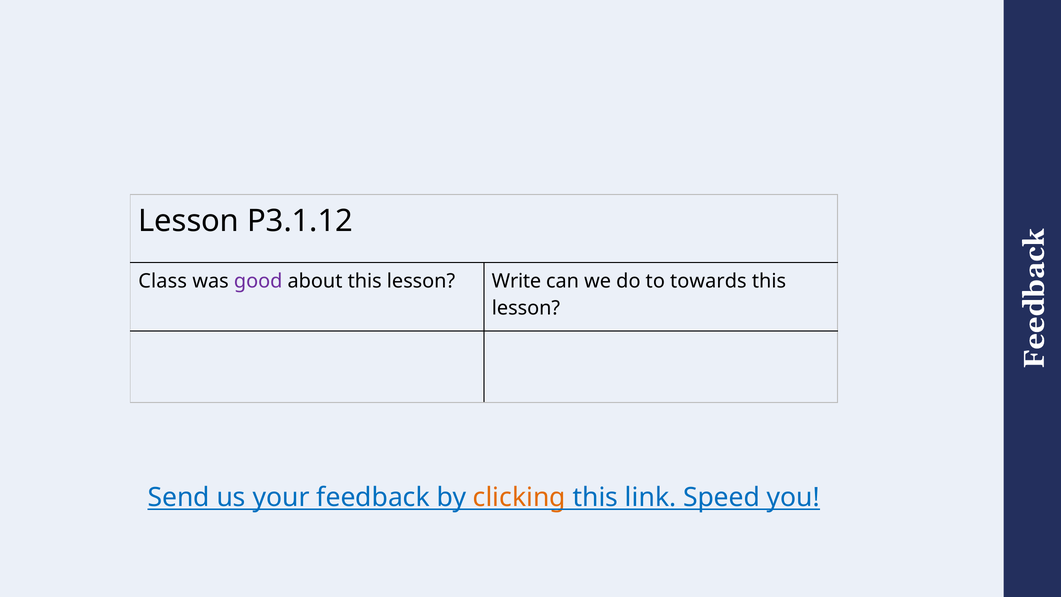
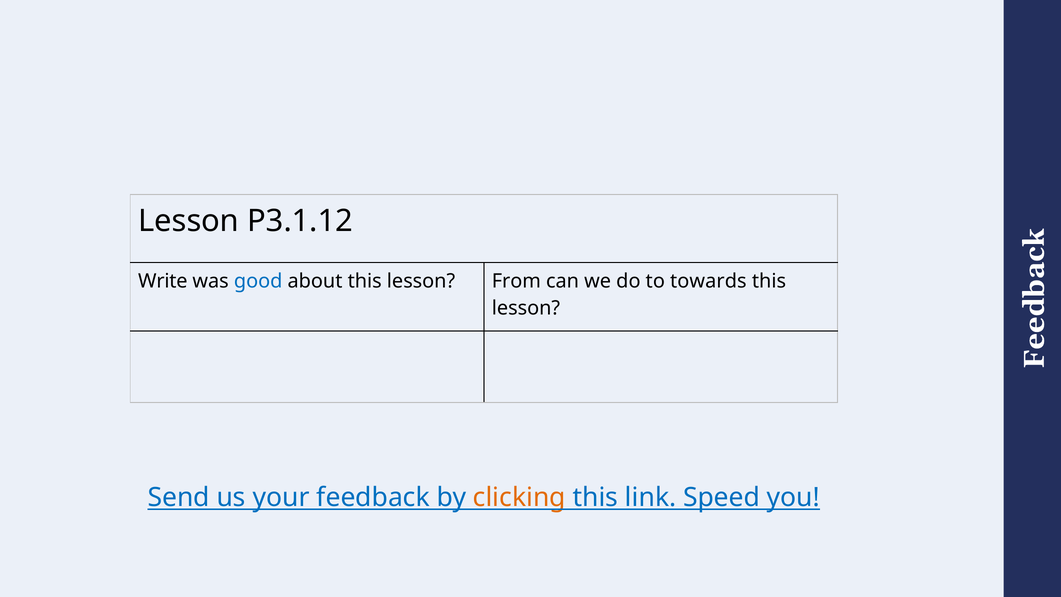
Class: Class -> Write
good colour: purple -> blue
Write: Write -> From
